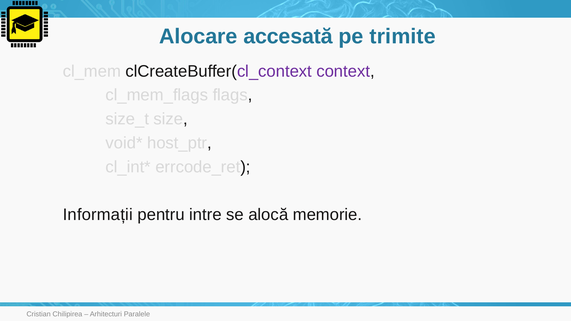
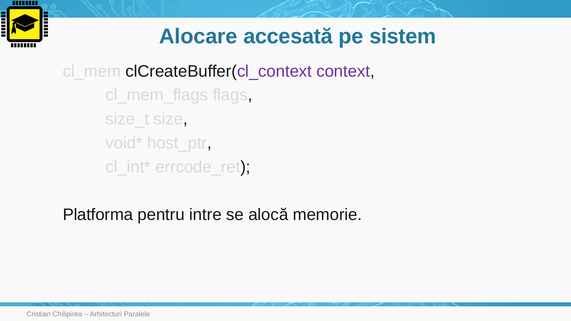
trimite: trimite -> sistem
Informații: Informații -> Platforma
